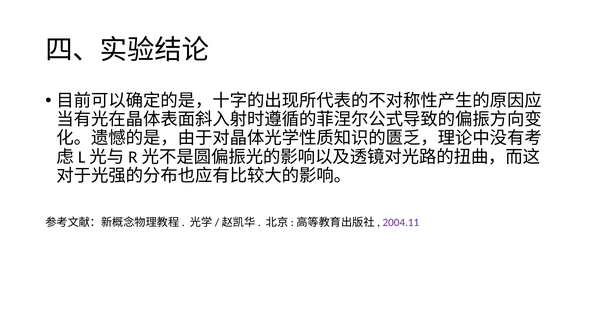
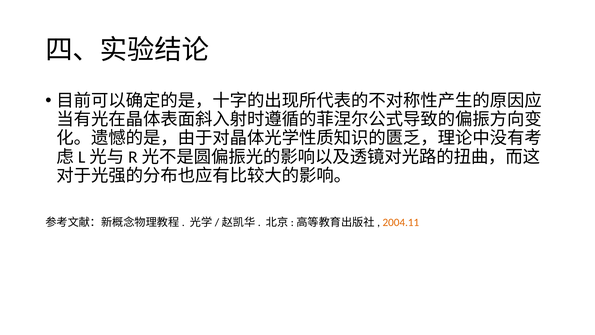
2004.11 colour: purple -> orange
